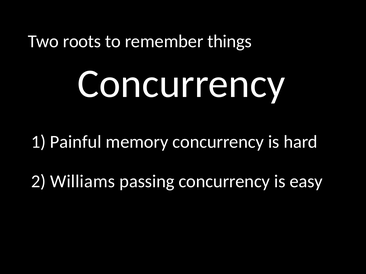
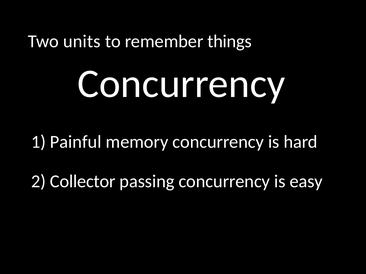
roots: roots -> units
Williams: Williams -> Collector
